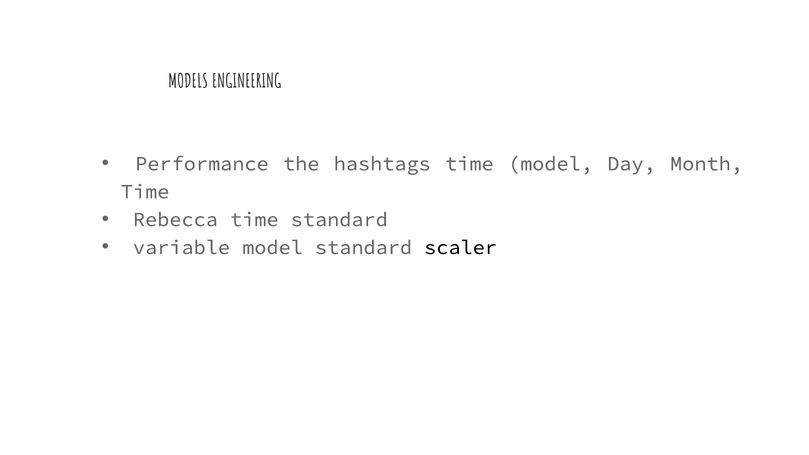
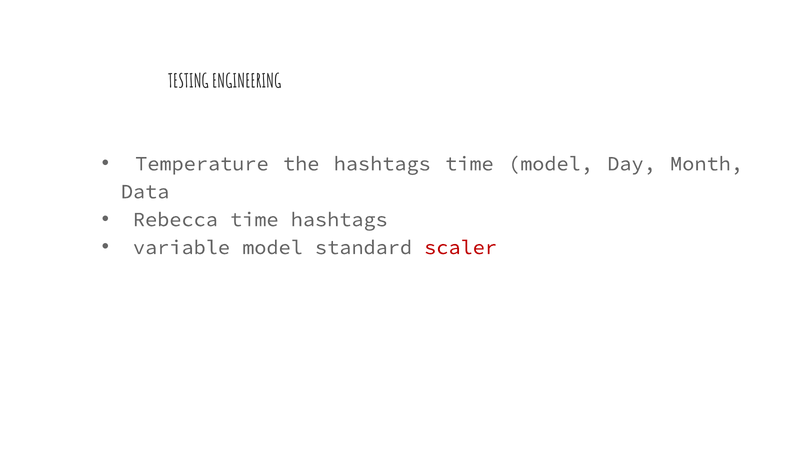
MODELS: MODELS -> TESTING
Performance: Performance -> Temperature
Time at (145, 192): Time -> Data
time standard: standard -> hashtags
scaler colour: black -> red
